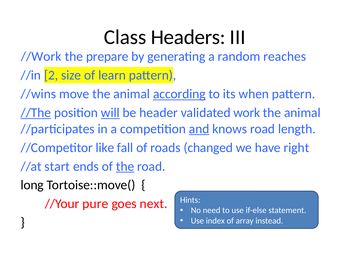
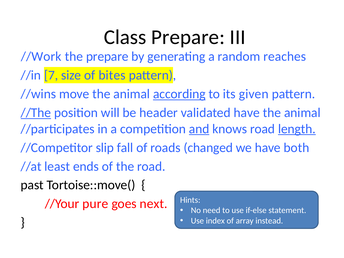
Class Headers: Headers -> Prepare
2: 2 -> 7
learn: learn -> bites
when: when -> given
will underline: present -> none
validated work: work -> have
length underline: none -> present
like: like -> slip
right: right -> both
start: start -> least
the at (125, 166) underline: present -> none
long: long -> past
